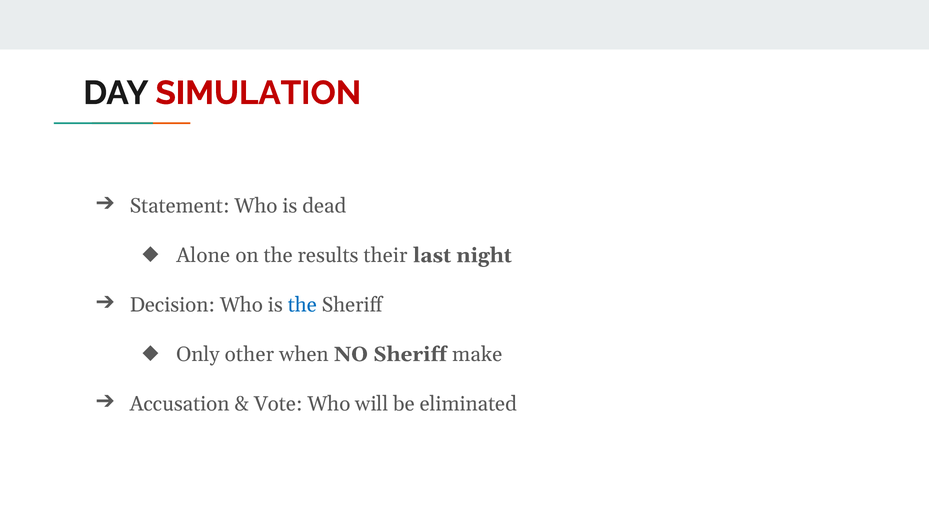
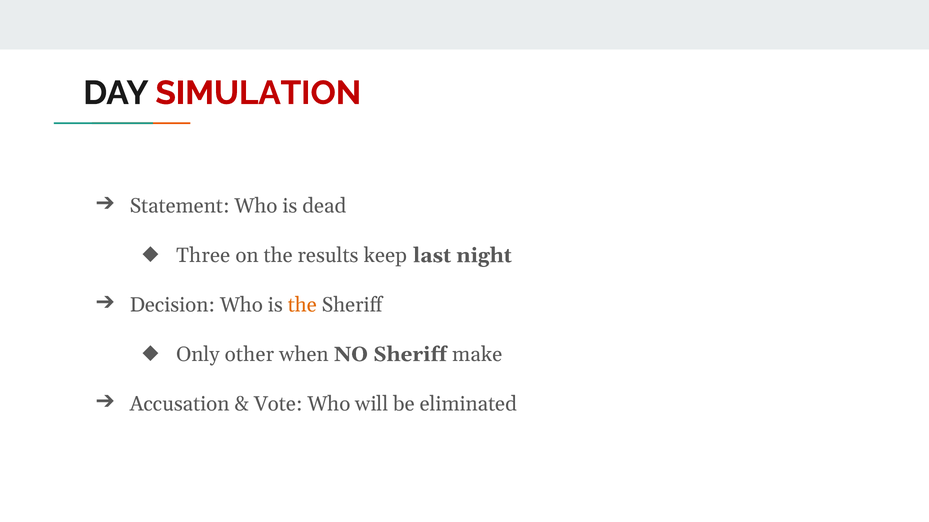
Alone: Alone -> Three
their: their -> keep
the at (302, 305) colour: blue -> orange
